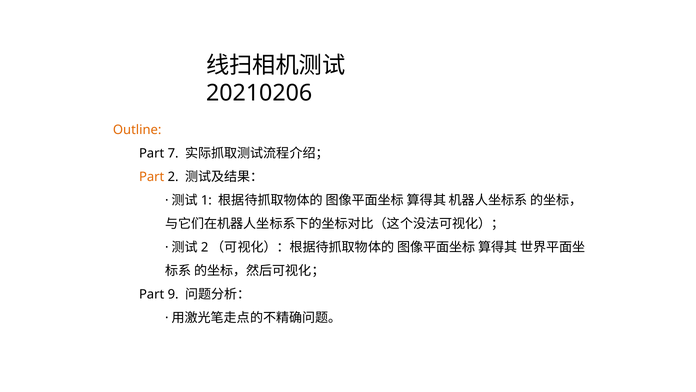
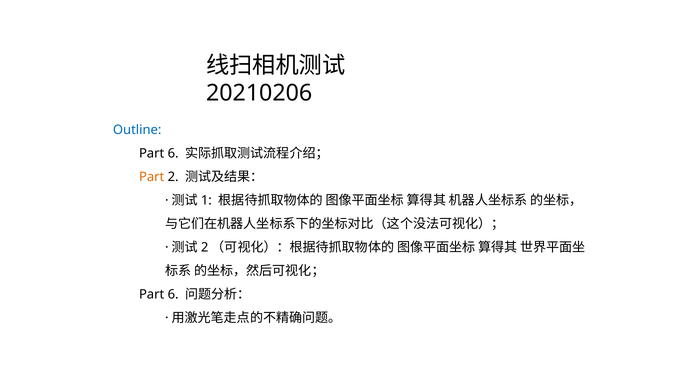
Outline colour: orange -> blue
7 at (173, 153): 7 -> 6
9 at (173, 294): 9 -> 6
